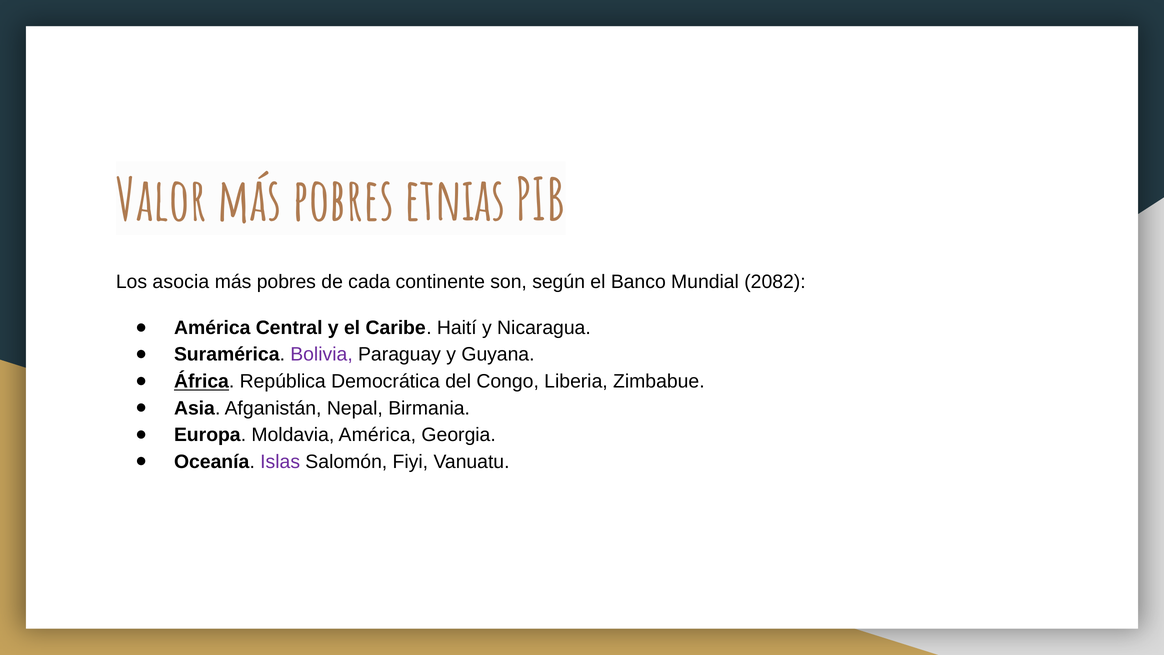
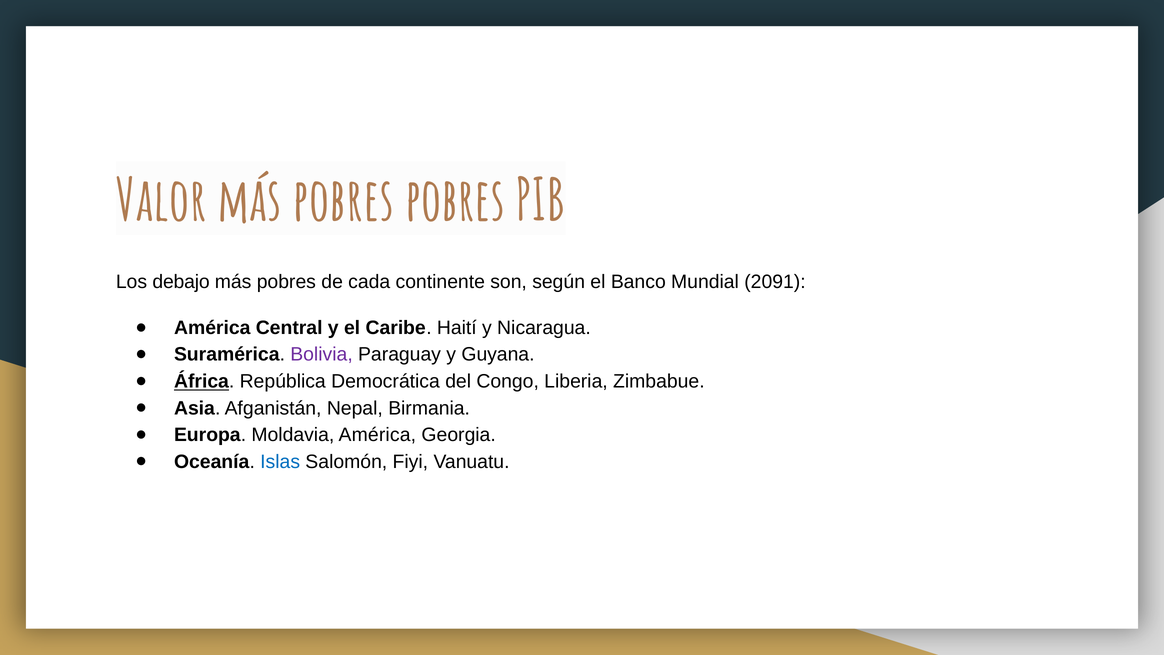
pobres etnias: etnias -> pobres
asocia: asocia -> debajo
2082: 2082 -> 2091
Islas colour: purple -> blue
